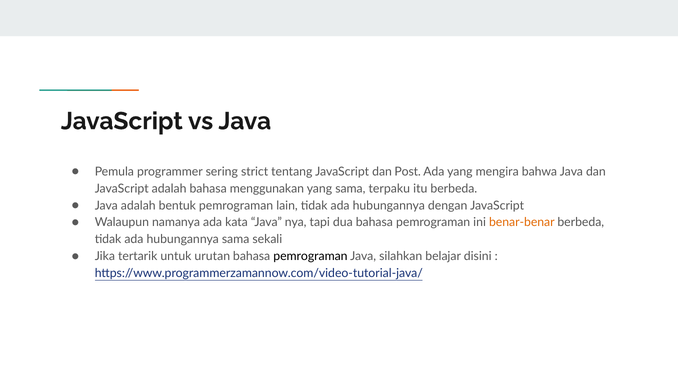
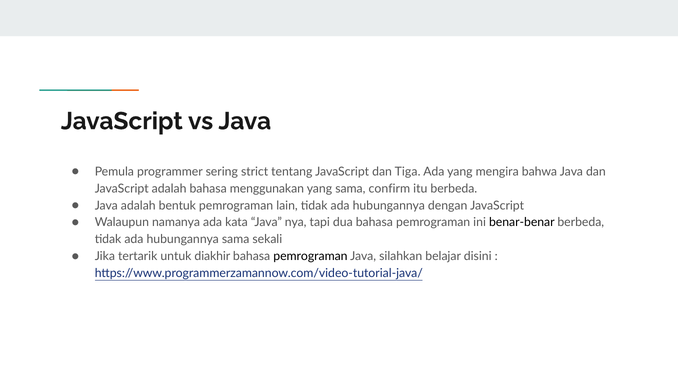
Post: Post -> Tiga
terpaku: terpaku -> confirm
benar-benar colour: orange -> black
urutan: urutan -> diakhir
